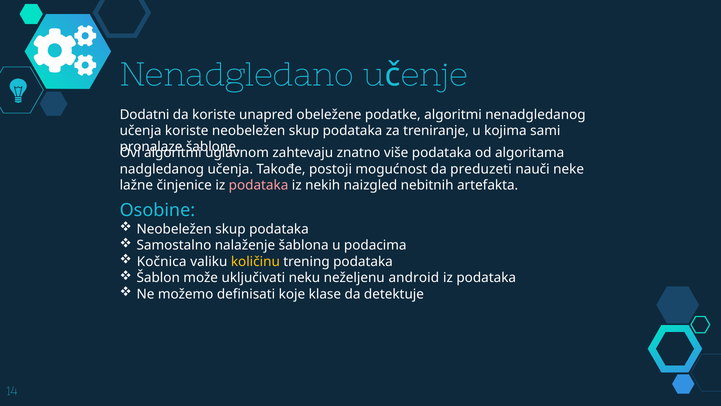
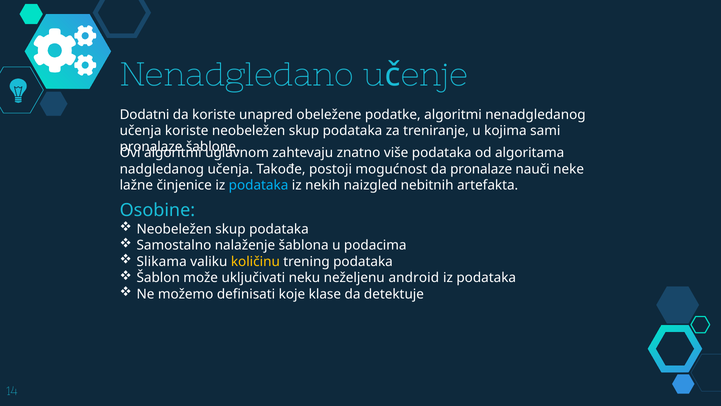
da preduzeti: preduzeti -> pronalaze
podataka at (259, 185) colour: pink -> light blue
Kočnica: Kočnica -> Slikama
